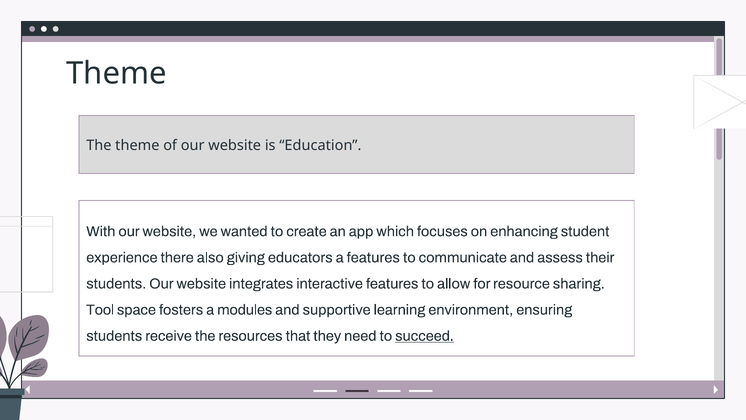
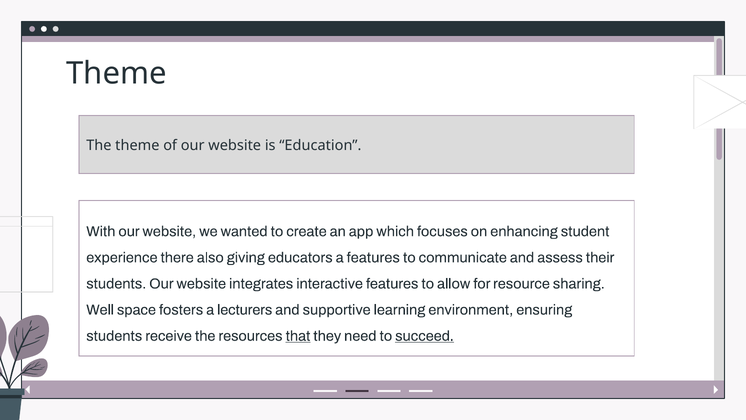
Tool: Tool -> Well
modules: modules -> lecturers
that underline: none -> present
